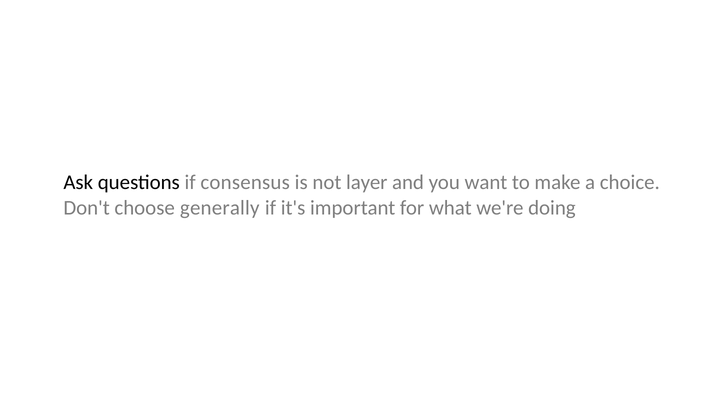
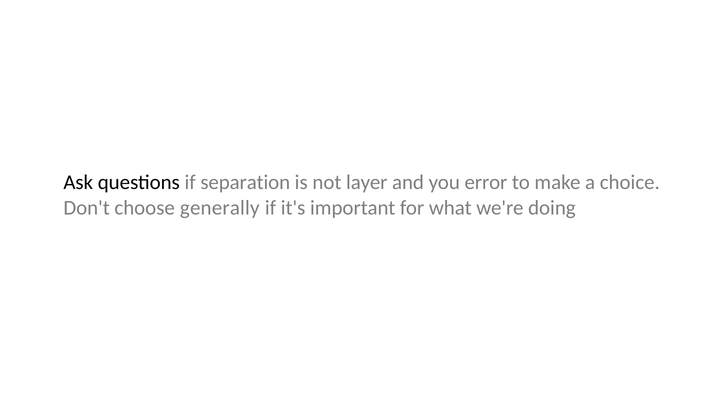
consensus: consensus -> separation
want: want -> error
